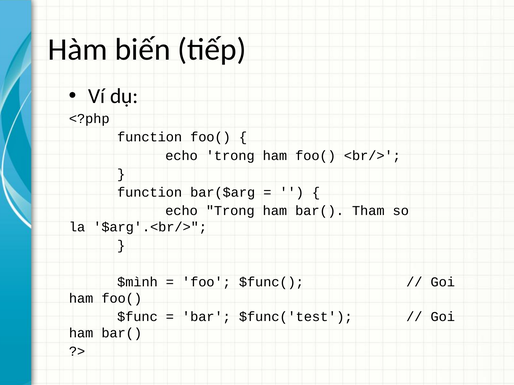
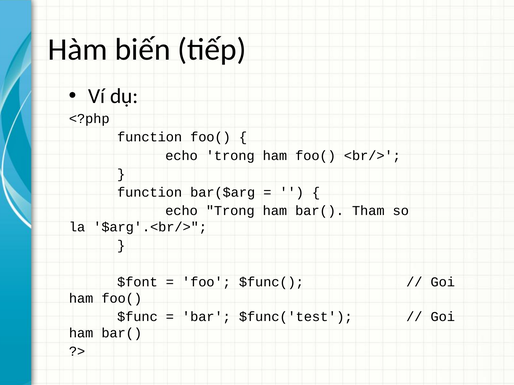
$mình: $mình -> $font
